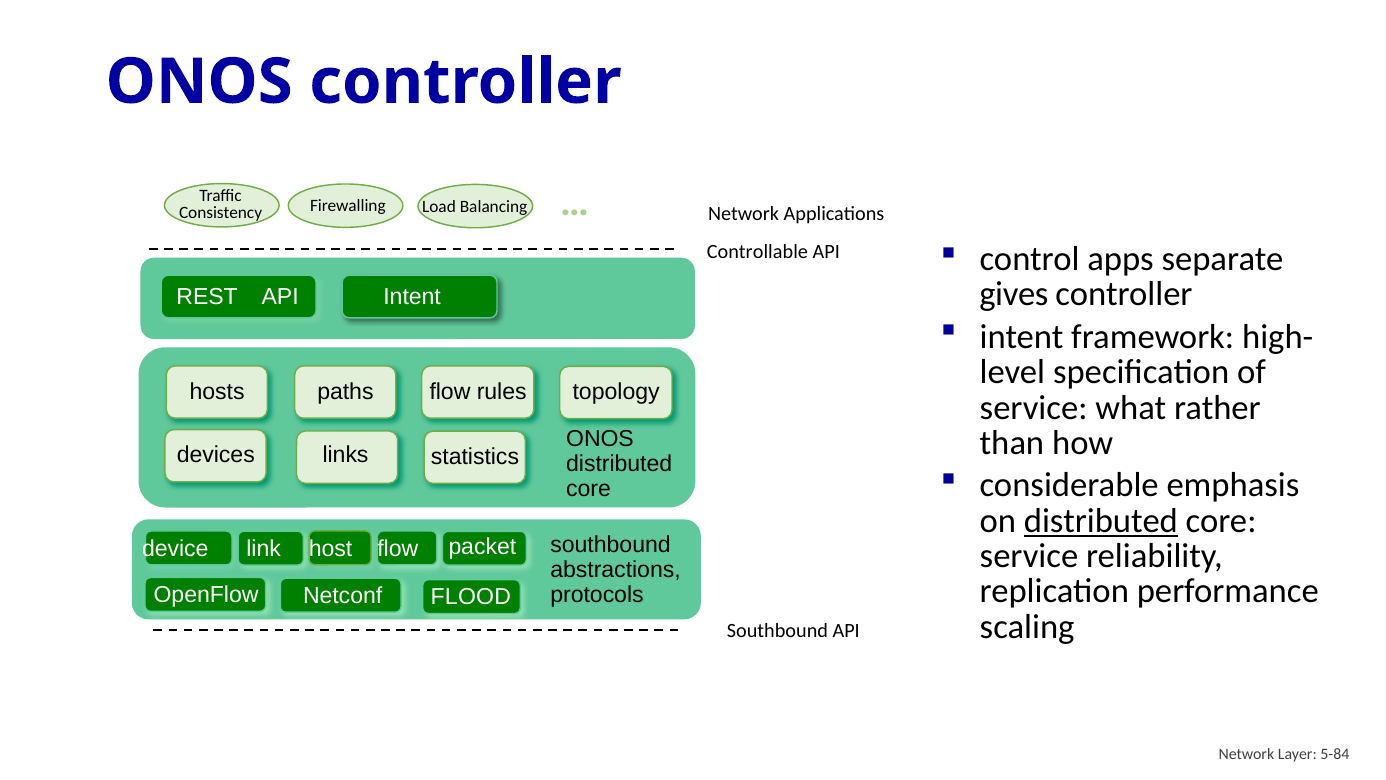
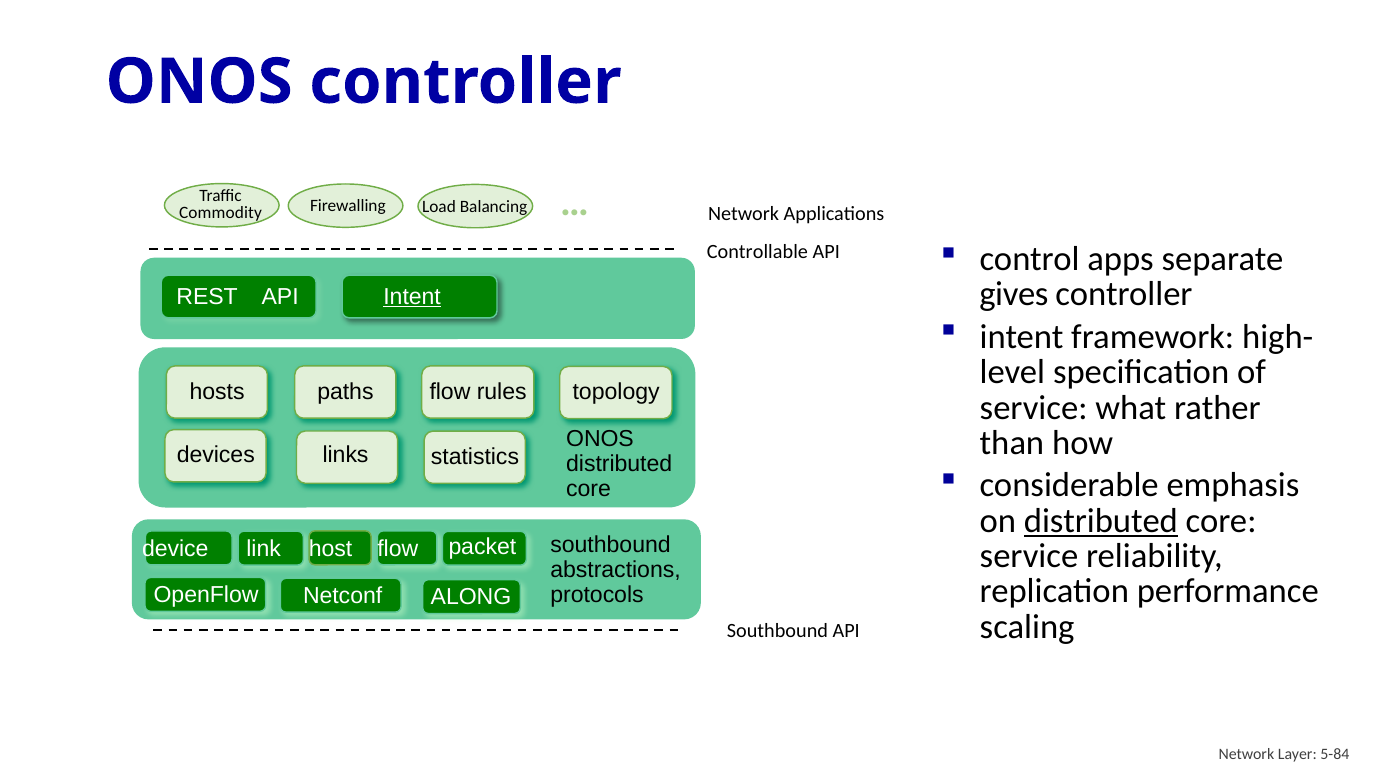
Consistency: Consistency -> Commodity
Intent at (412, 297) underline: none -> present
FLOOD: FLOOD -> ALONG
